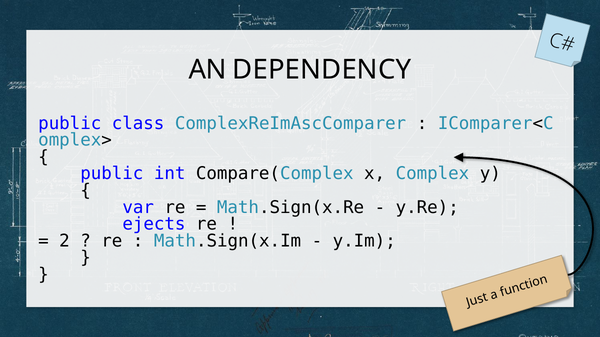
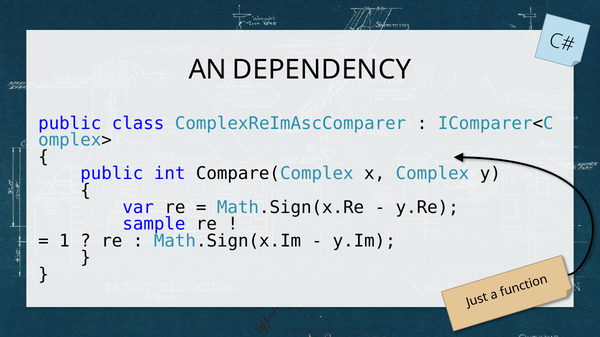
ejects: ejects -> sample
2: 2 -> 1
